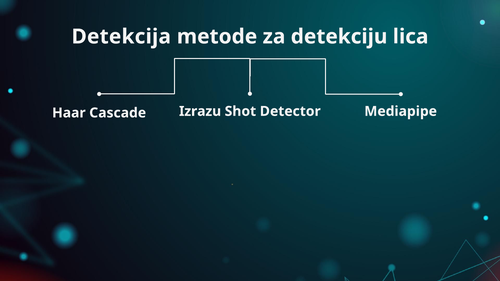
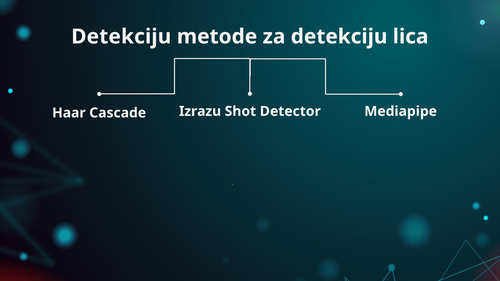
Detekcija at (121, 37): Detekcija -> Detekciju
